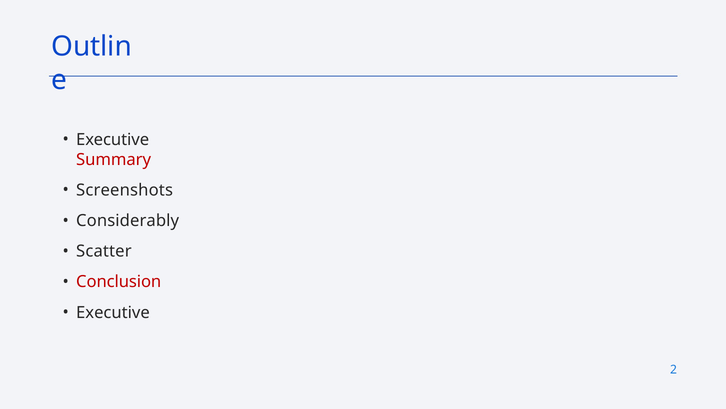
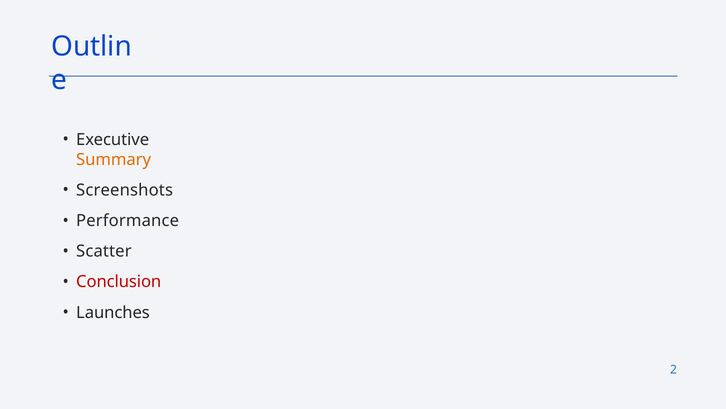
Summary colour: red -> orange
Considerably: Considerably -> Performance
Executive at (113, 312): Executive -> Launches
